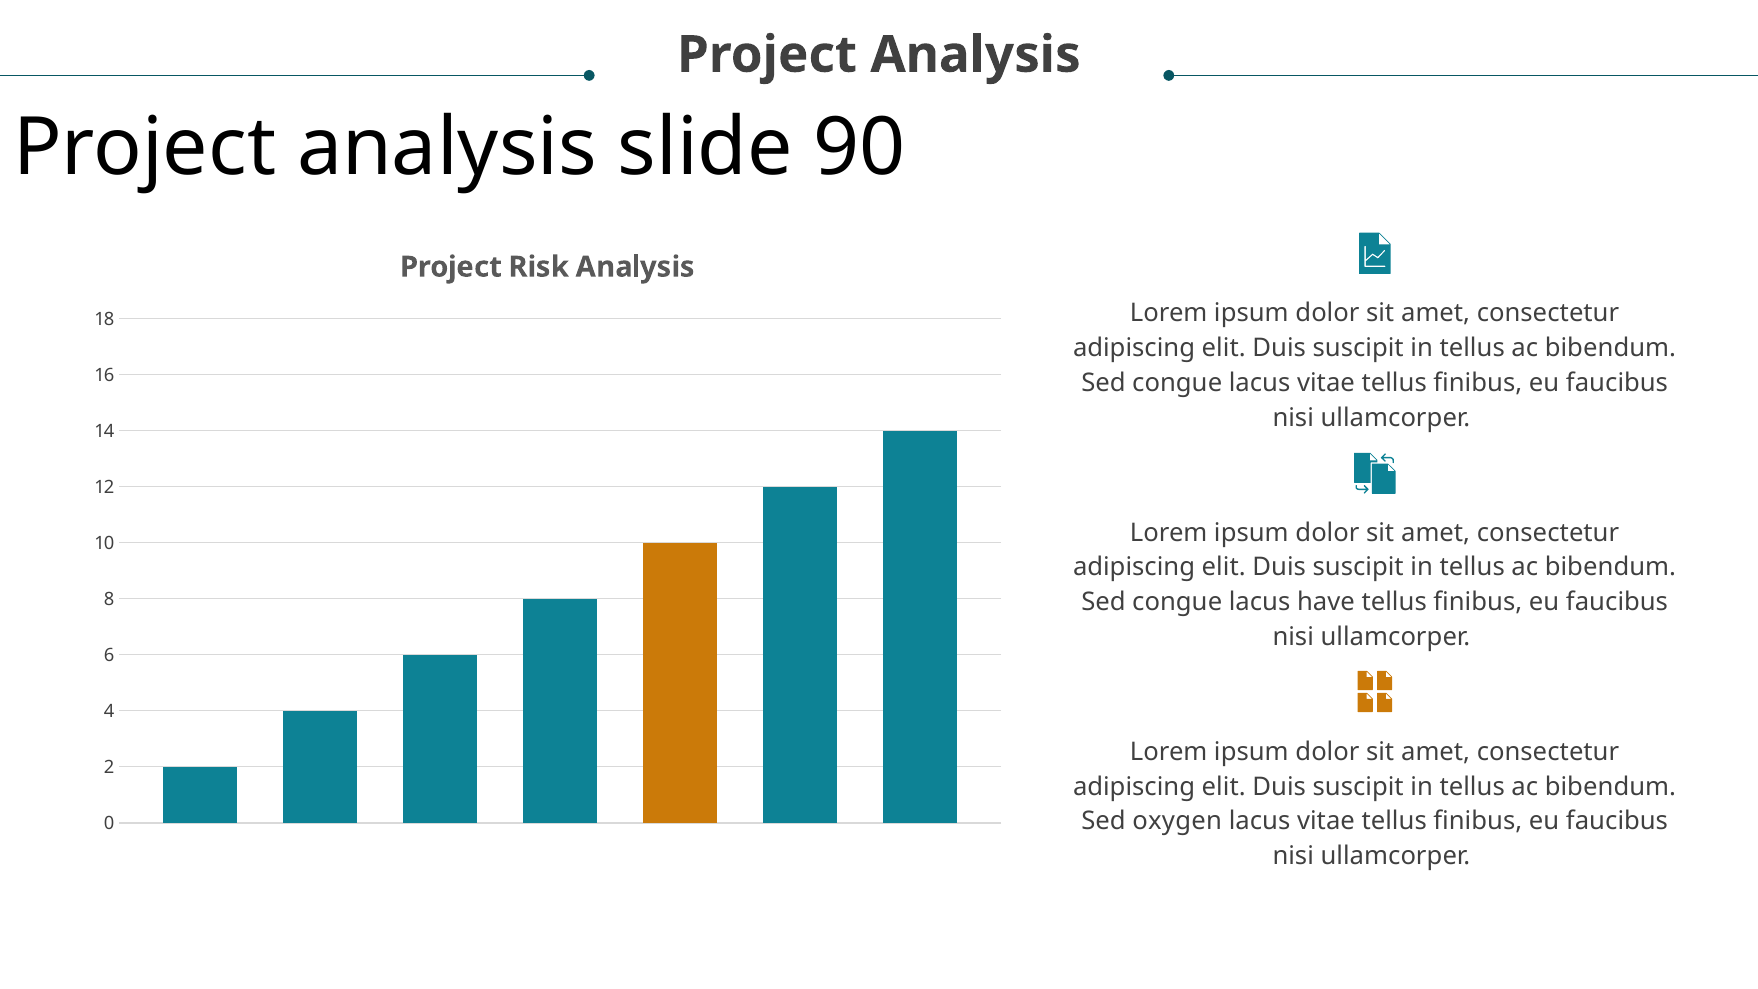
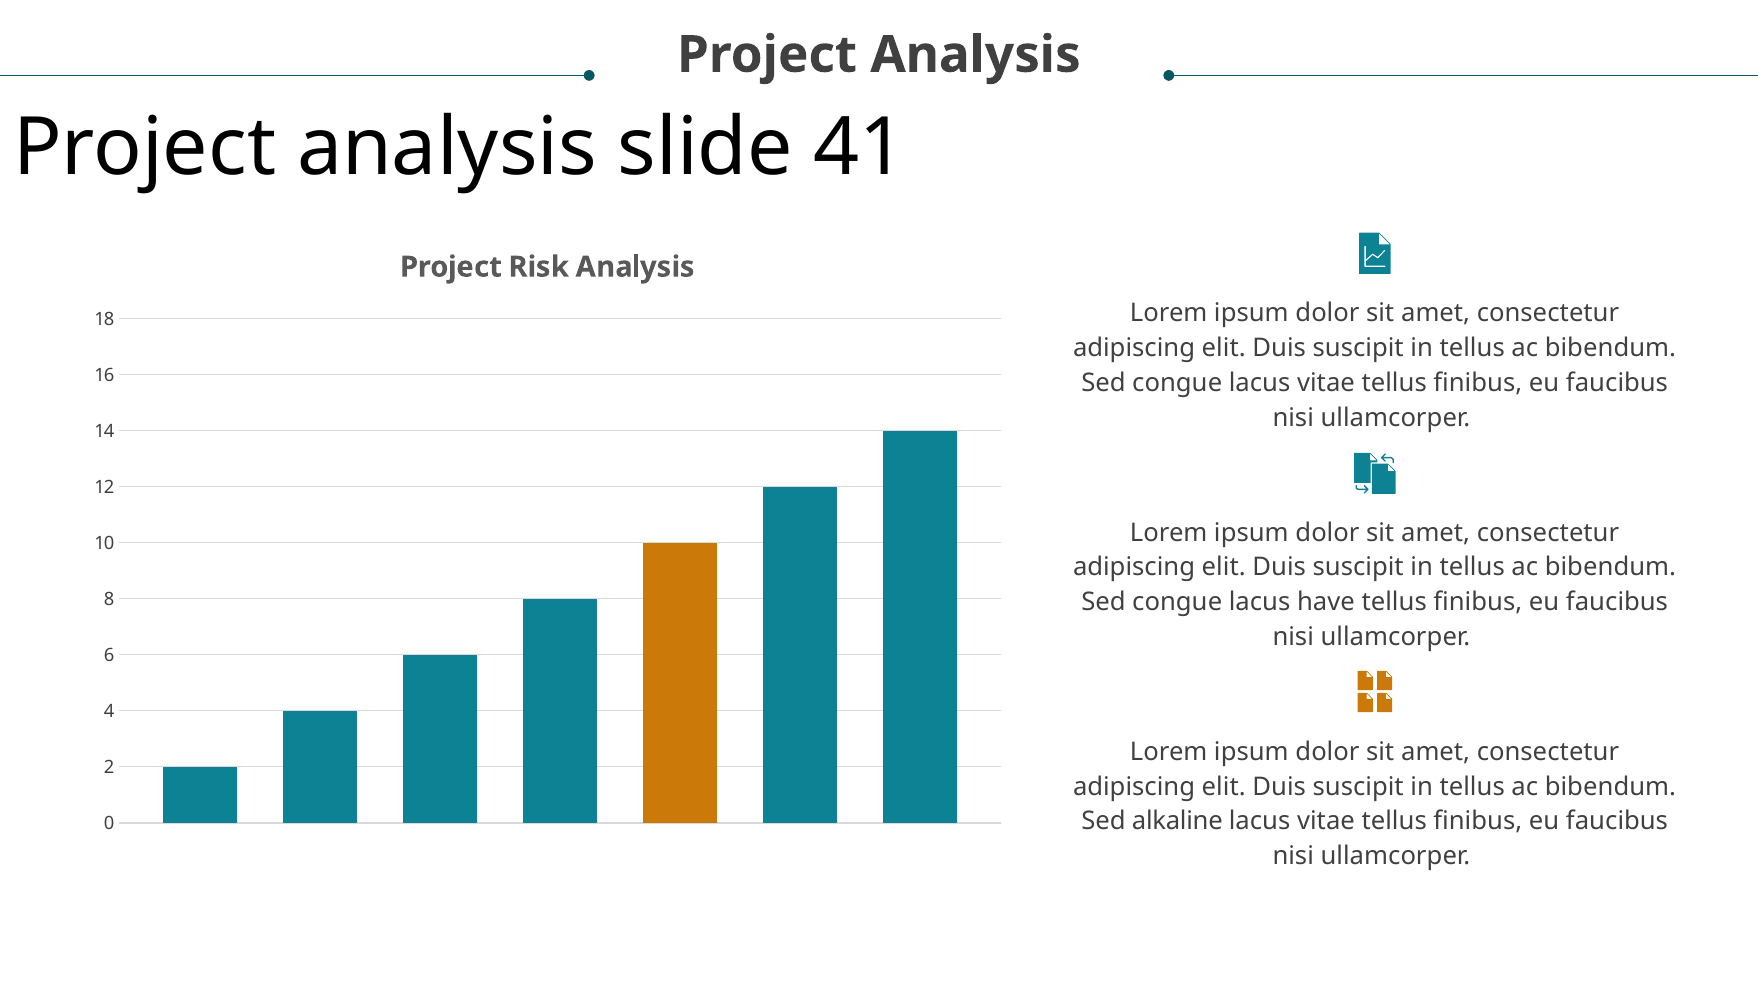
90: 90 -> 41
oxygen: oxygen -> alkaline
